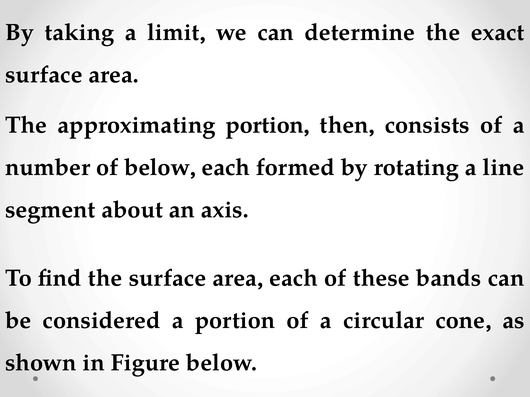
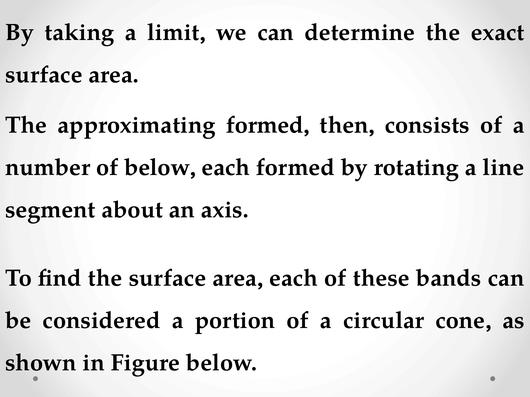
approximating portion: portion -> formed
